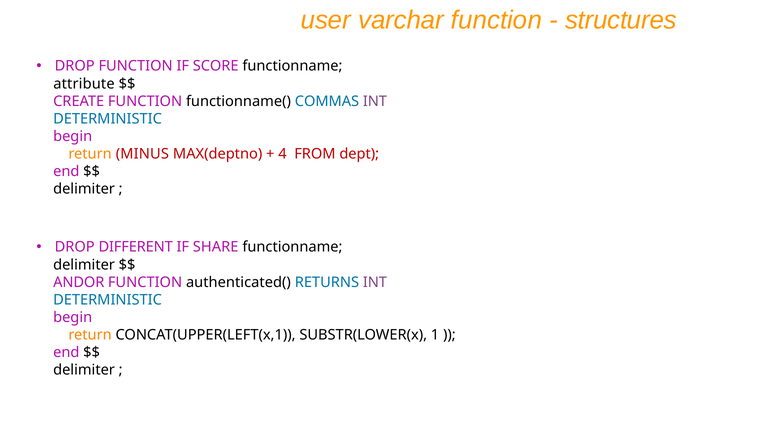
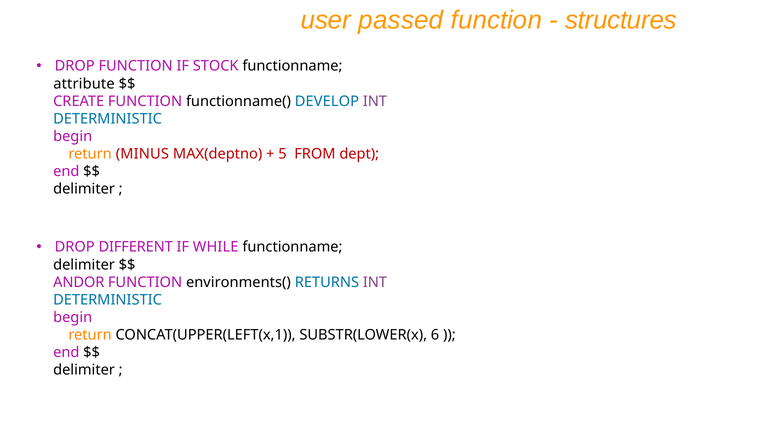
varchar: varchar -> passed
SCORE: SCORE -> STOCK
COMMAS: COMMAS -> DEVELOP
4: 4 -> 5
SHARE: SHARE -> WHILE
authenticated(: authenticated( -> environments(
1: 1 -> 6
